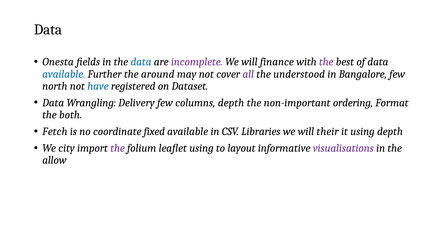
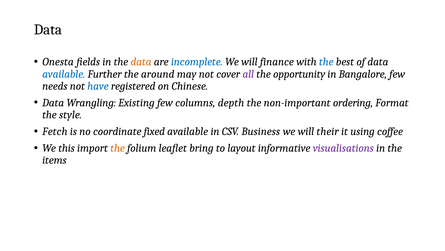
data at (141, 62) colour: blue -> orange
incomplete colour: purple -> blue
the at (326, 62) colour: purple -> blue
understood: understood -> opportunity
north: north -> needs
Dataset: Dataset -> Chinese
Delivery: Delivery -> Existing
both: both -> style
Libraries: Libraries -> Business
using depth: depth -> coffee
city: city -> this
the at (118, 148) colour: purple -> orange
leaflet using: using -> bring
allow: allow -> items
